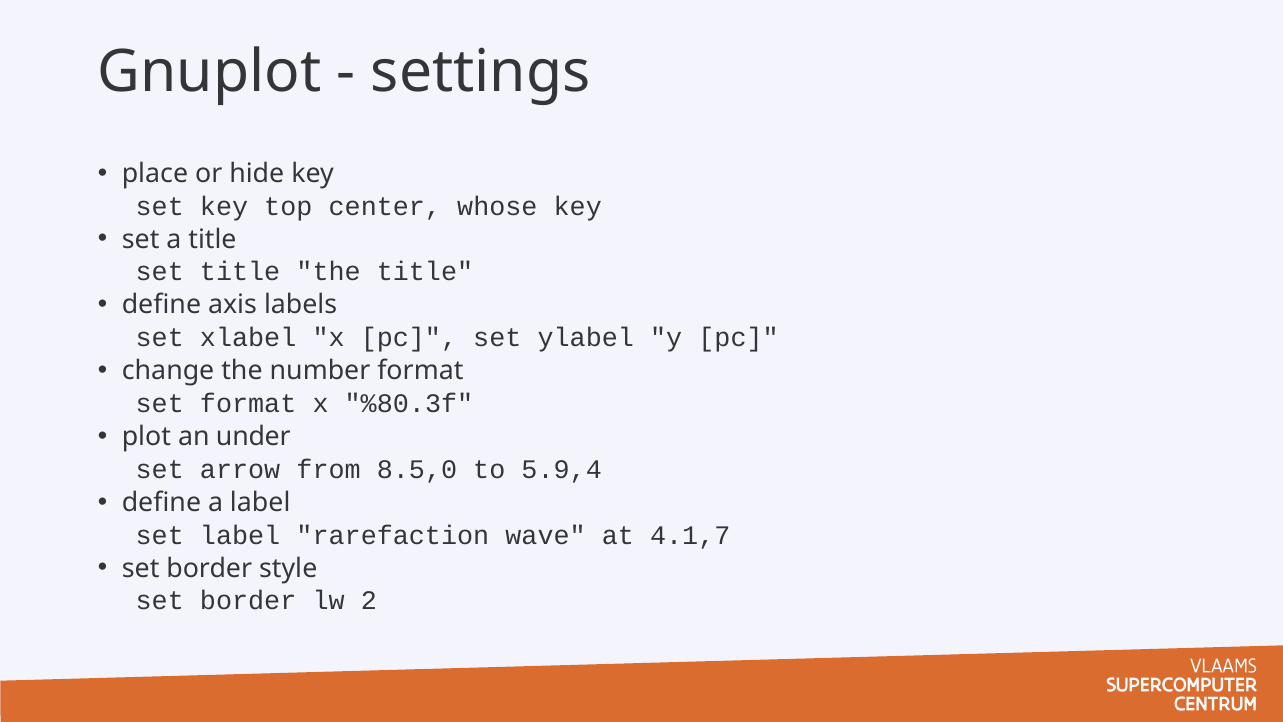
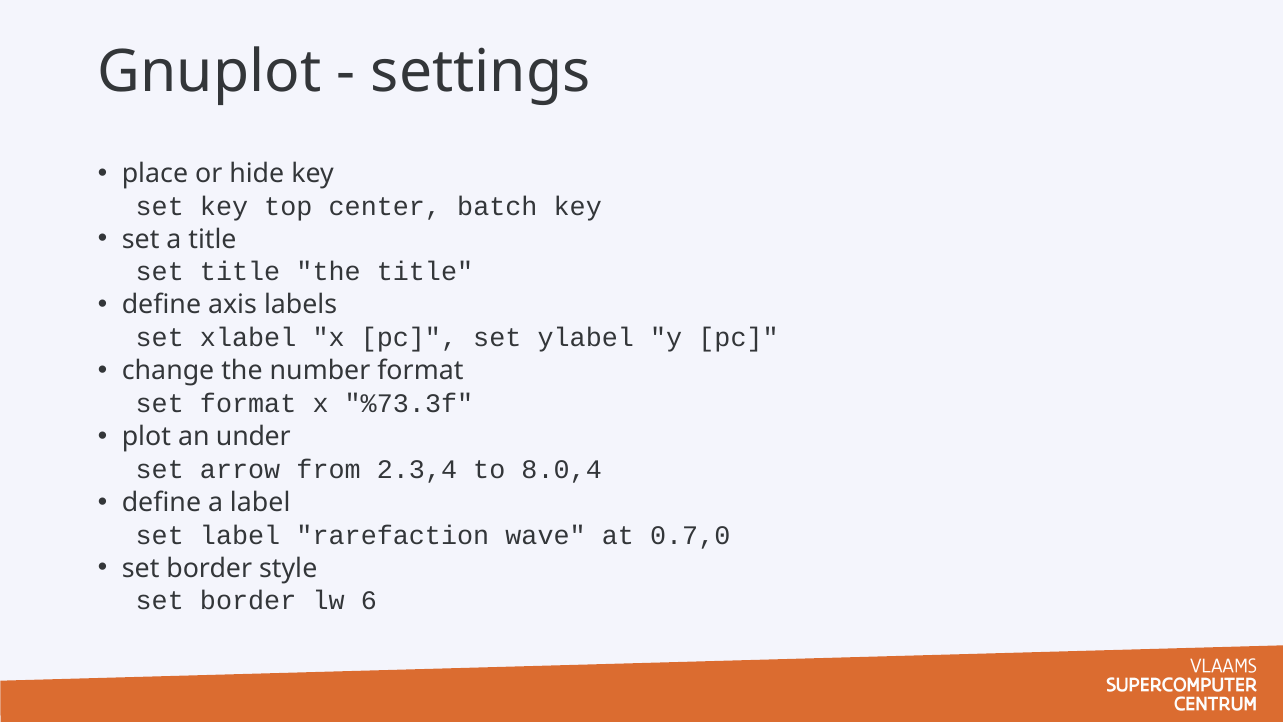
whose: whose -> batch
%80.3f: %80.3f -> %73.3f
8.5,0: 8.5,0 -> 2.3,4
5.9,4: 5.9,4 -> 8.0,4
4.1,7: 4.1,7 -> 0.7,0
2: 2 -> 6
